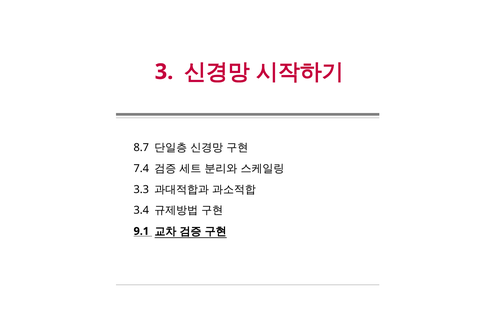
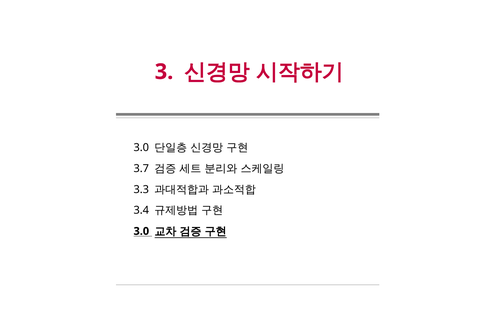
8.7 at (141, 148): 8.7 -> 3.0
7.4: 7.4 -> 3.7
9.1 at (141, 231): 9.1 -> 3.0
